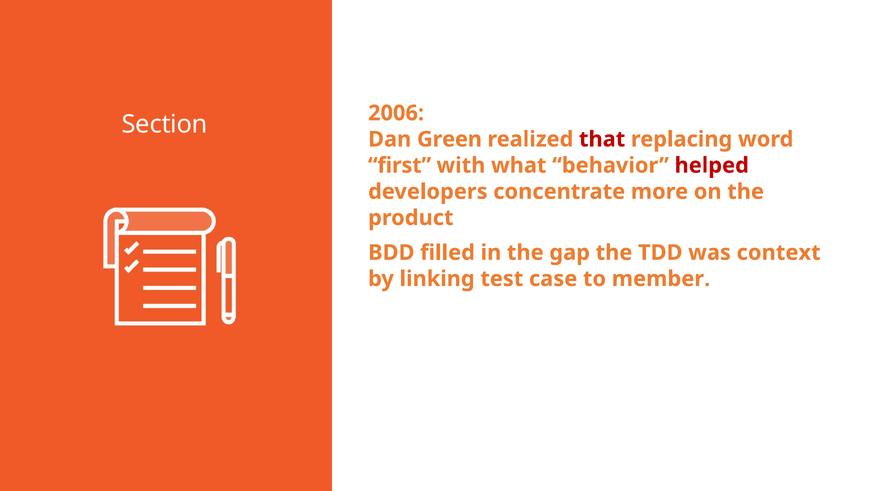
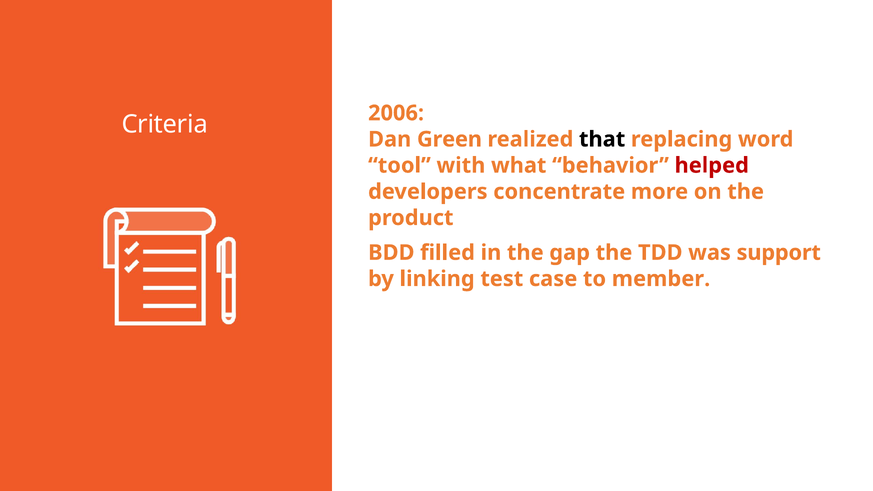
Section: Section -> Criteria
that colour: red -> black
first: first -> tool
context: context -> support
